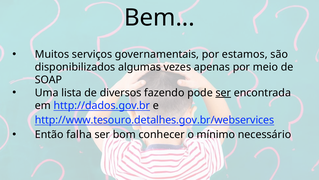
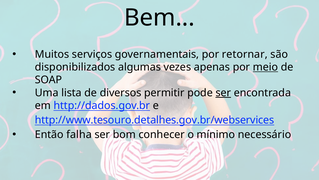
estamos: estamos -> retornar
meio underline: none -> present
fazendo: fazendo -> permitir
